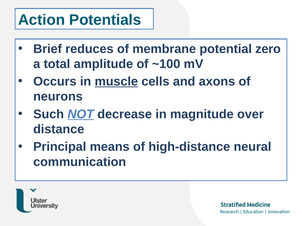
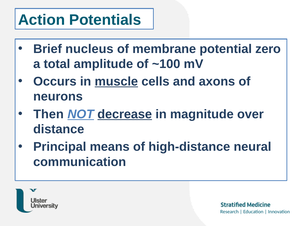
reduces: reduces -> nucleus
Such: Such -> Then
decrease underline: none -> present
